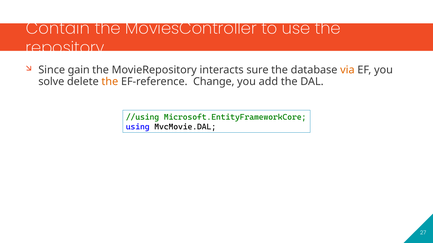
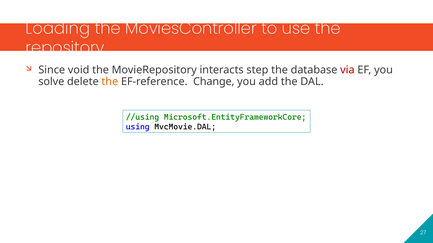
Contain: Contain -> Loading
gain: gain -> void
sure: sure -> step
via colour: orange -> red
